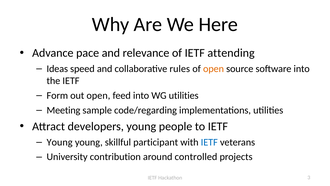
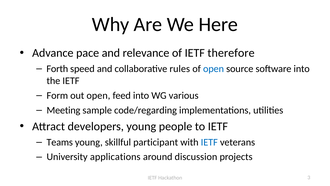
attending: attending -> therefore
Ideas: Ideas -> Forth
open at (214, 69) colour: orange -> blue
WG utilities: utilities -> various
Young at (60, 142): Young -> Teams
contribution: contribution -> applications
controlled: controlled -> discussion
